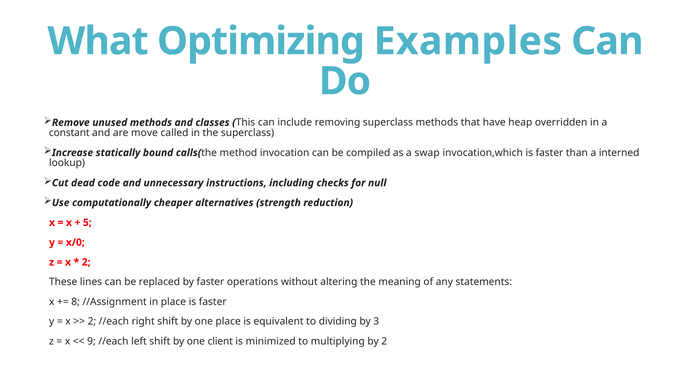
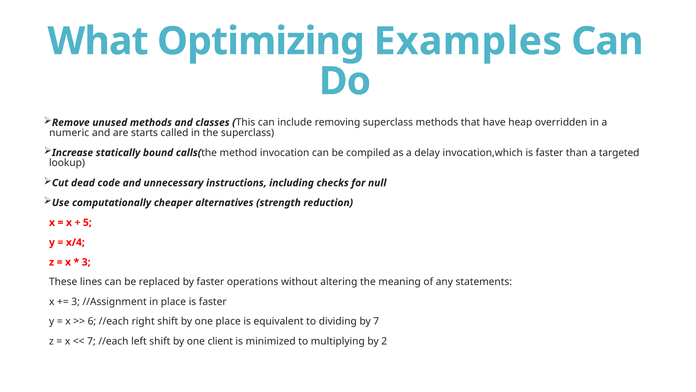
constant: constant -> numeric
move: move -> starts
swap: swap -> delay
interned: interned -> targeted
x/0: x/0 -> x/4
2 at (86, 262): 2 -> 3
8 at (76, 301): 8 -> 3
2 at (92, 321): 2 -> 6
by 3: 3 -> 7
9 at (91, 341): 9 -> 7
